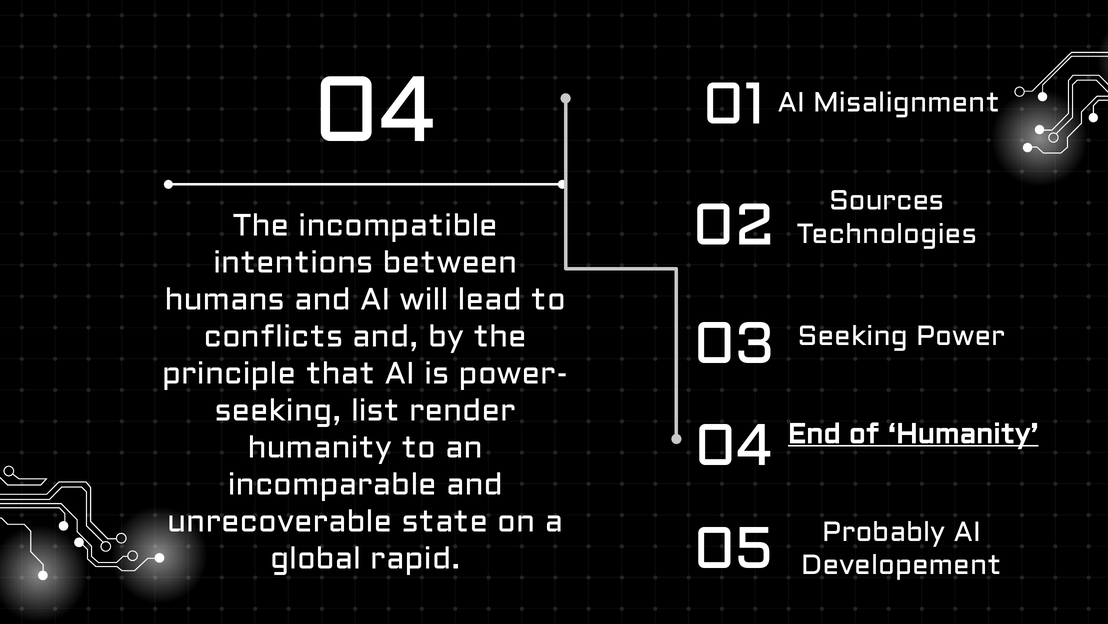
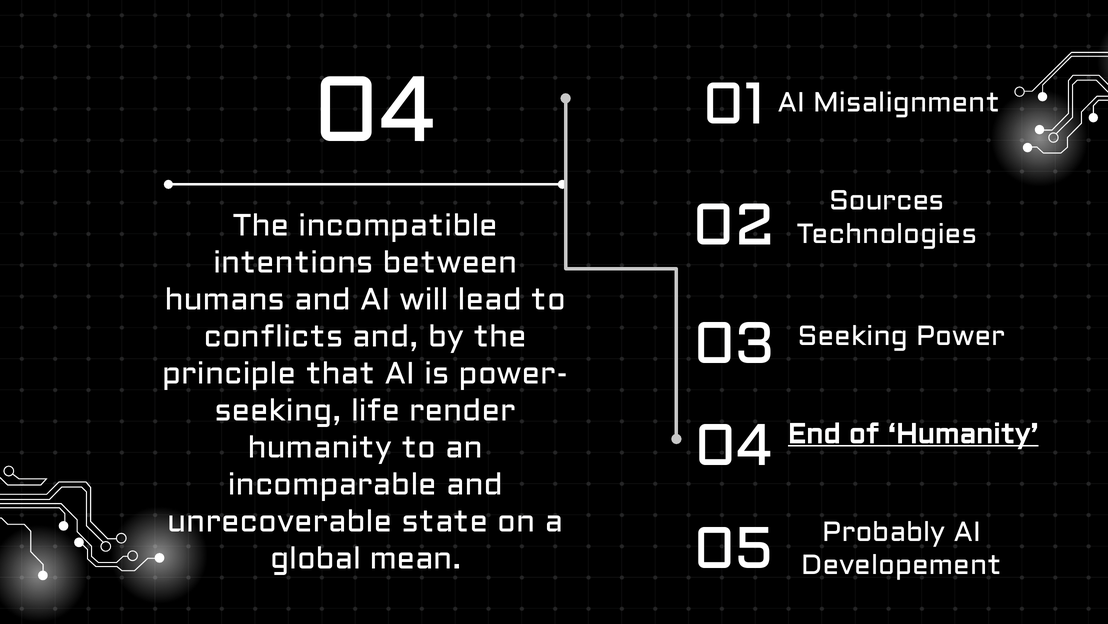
list: list -> life
rapid: rapid -> mean
